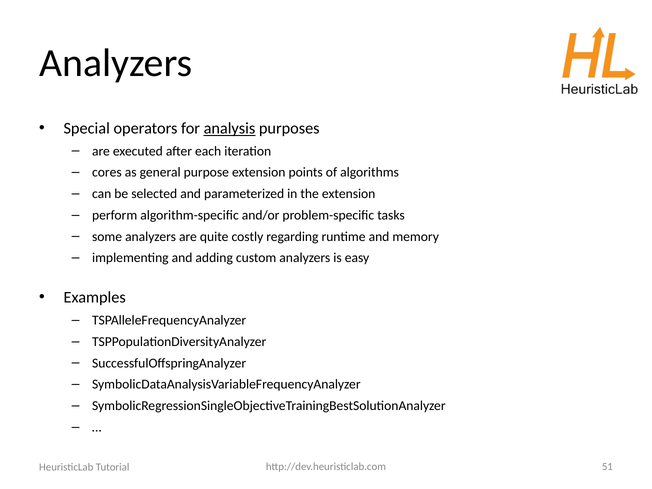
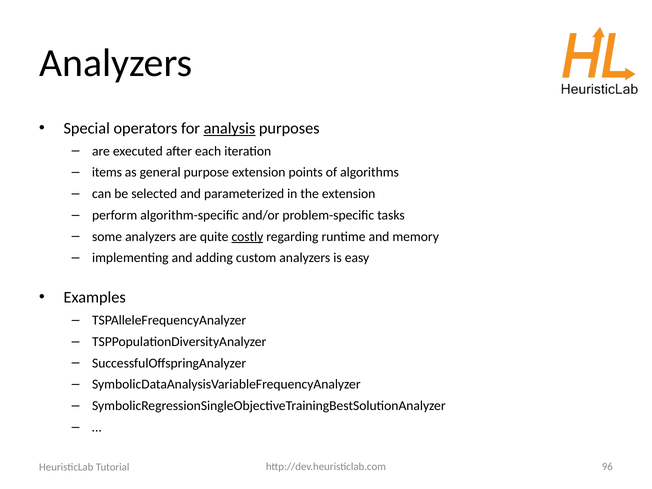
cores: cores -> items
costly underline: none -> present
51: 51 -> 96
